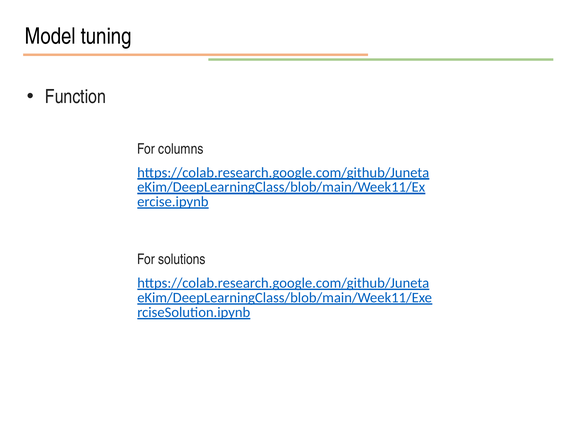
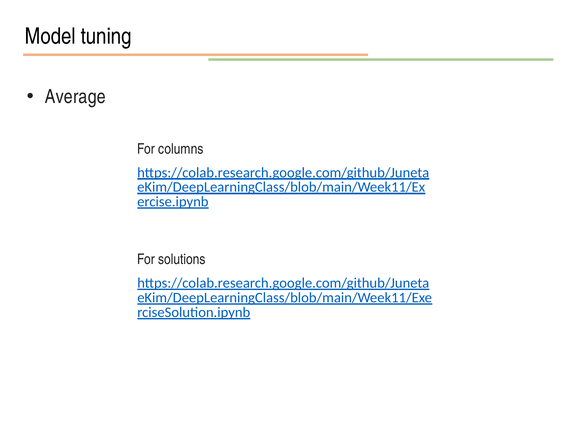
Function: Function -> Average
